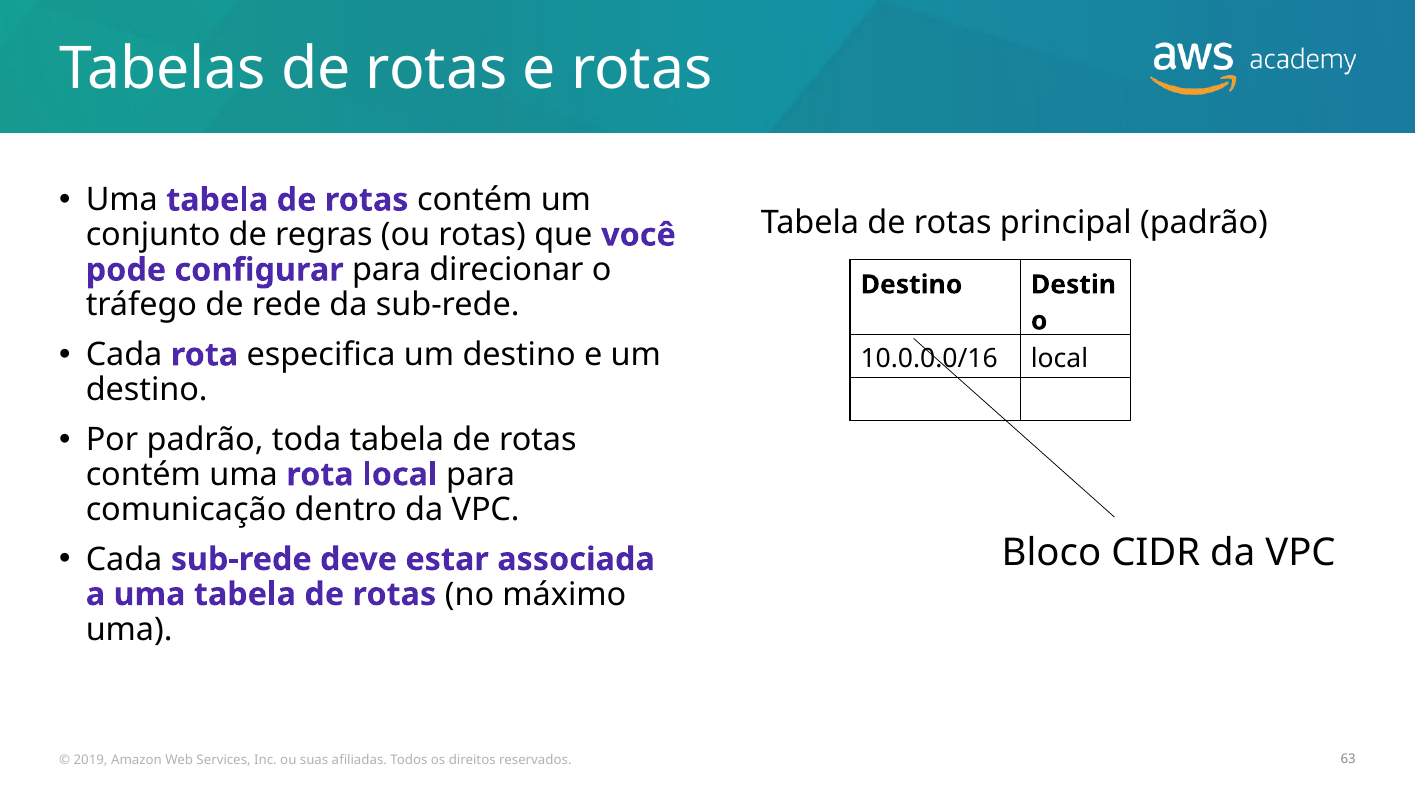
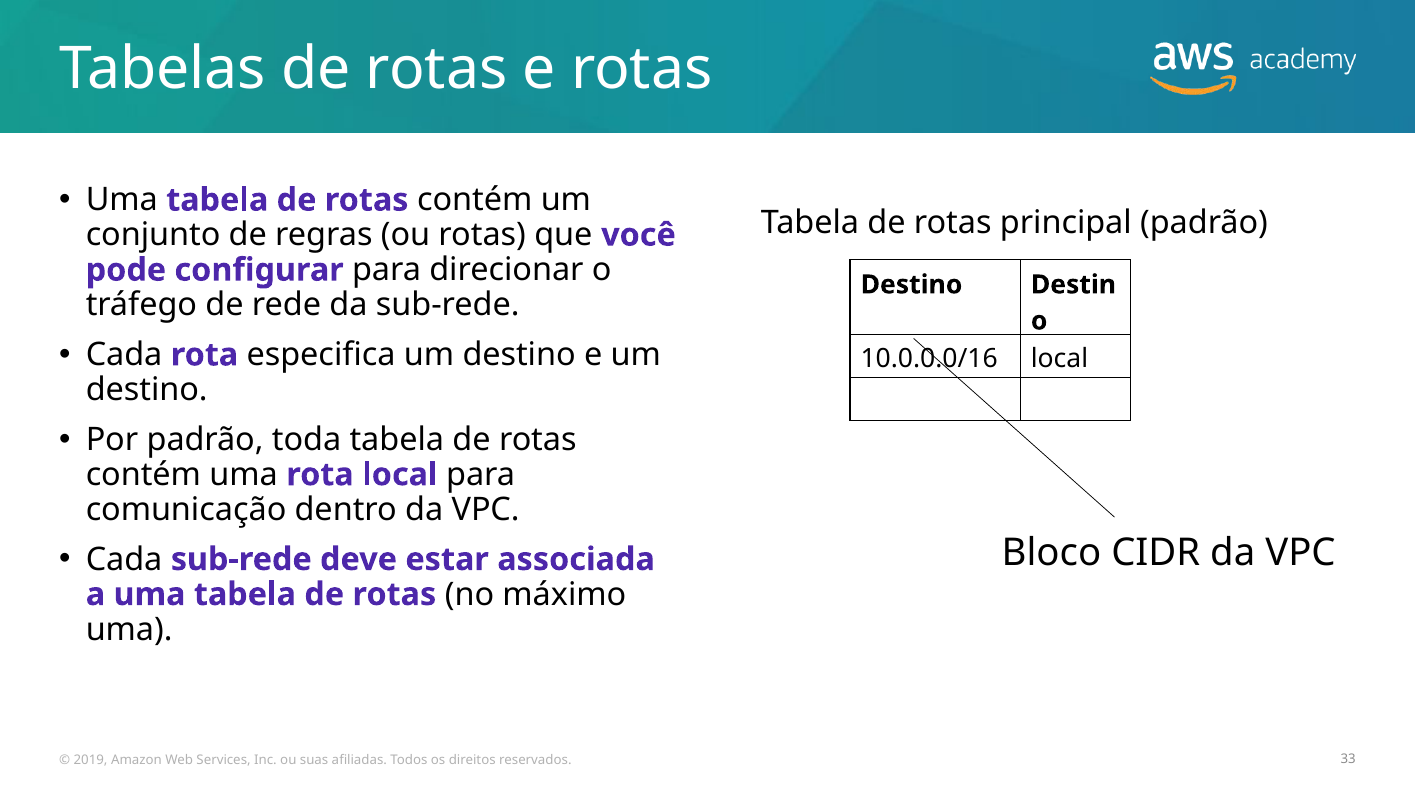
63: 63 -> 33
